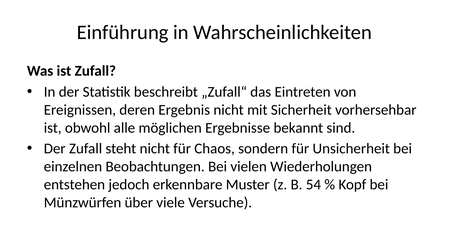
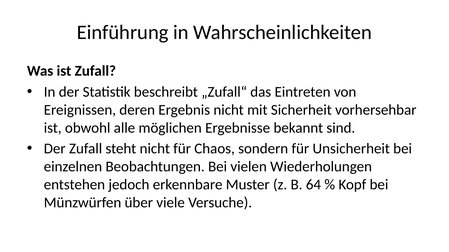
54: 54 -> 64
